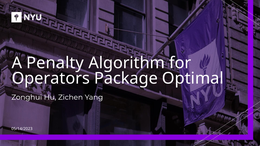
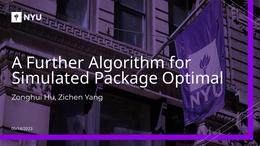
Penalty: Penalty -> Further
Operators: Operators -> Simulated
